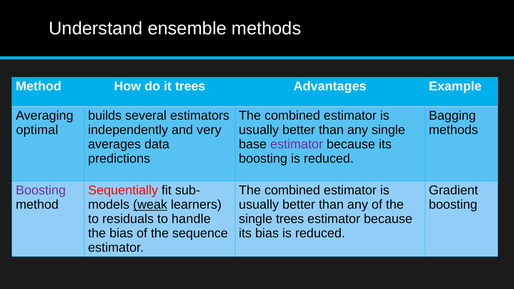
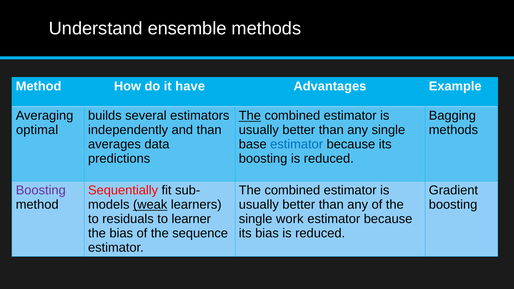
it trees: trees -> have
The at (250, 116) underline: none -> present
and very: very -> than
estimator at (297, 144) colour: purple -> blue
handle: handle -> learner
single trees: trees -> work
